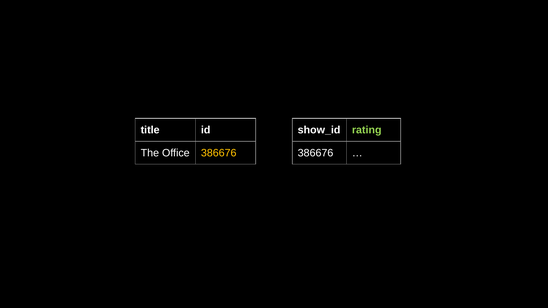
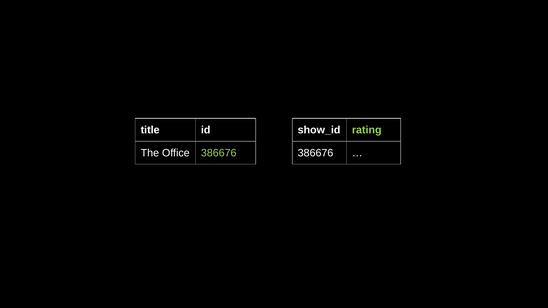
386676 at (219, 153) colour: yellow -> light green
